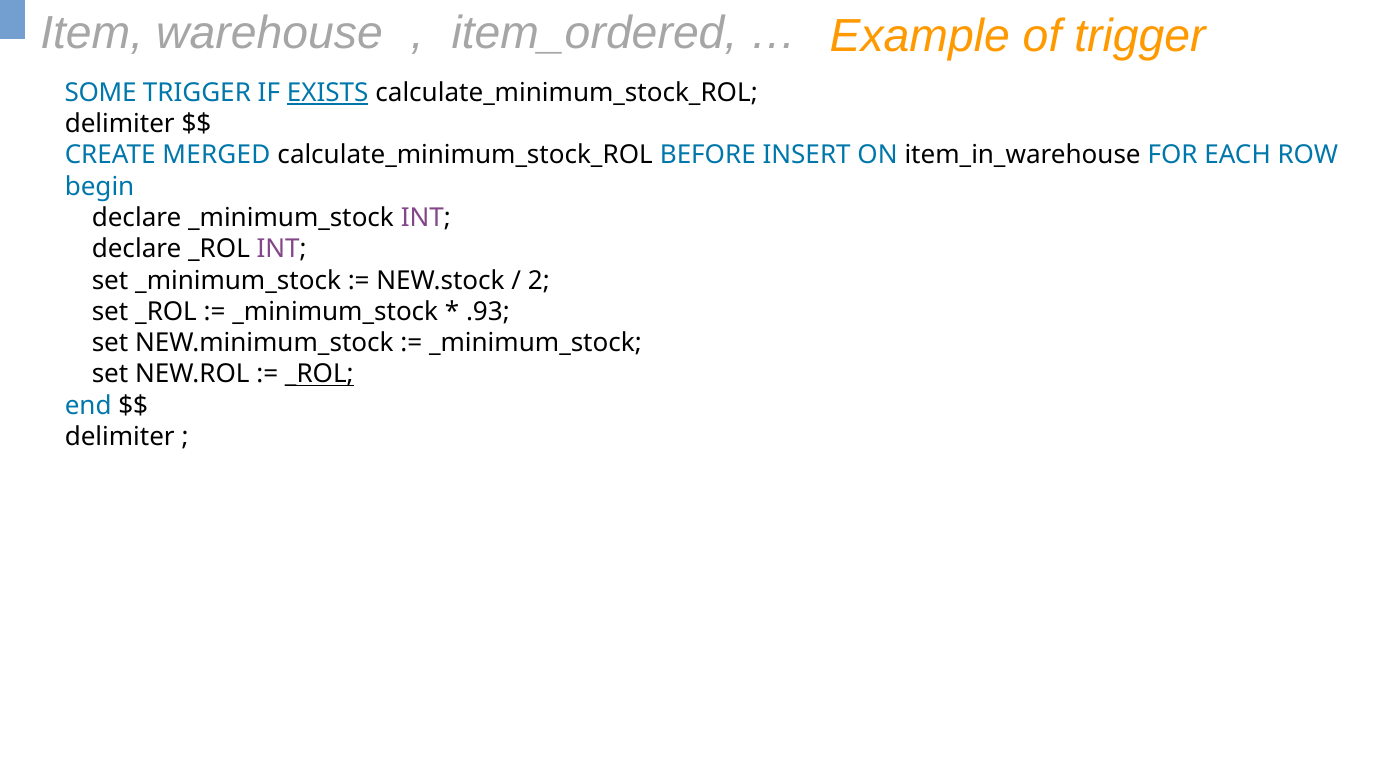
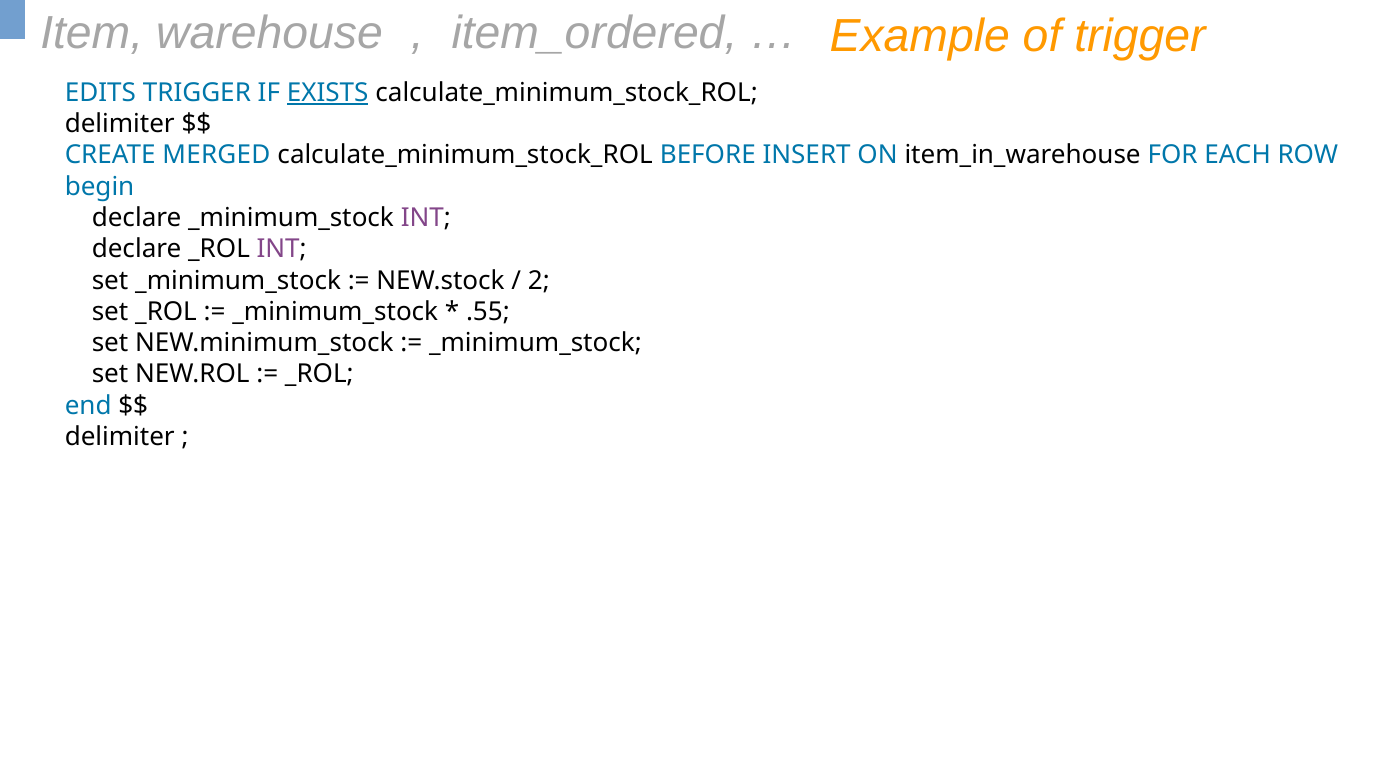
SOME: SOME -> EDITS
.93: .93 -> .55
_ROL at (319, 374) underline: present -> none
